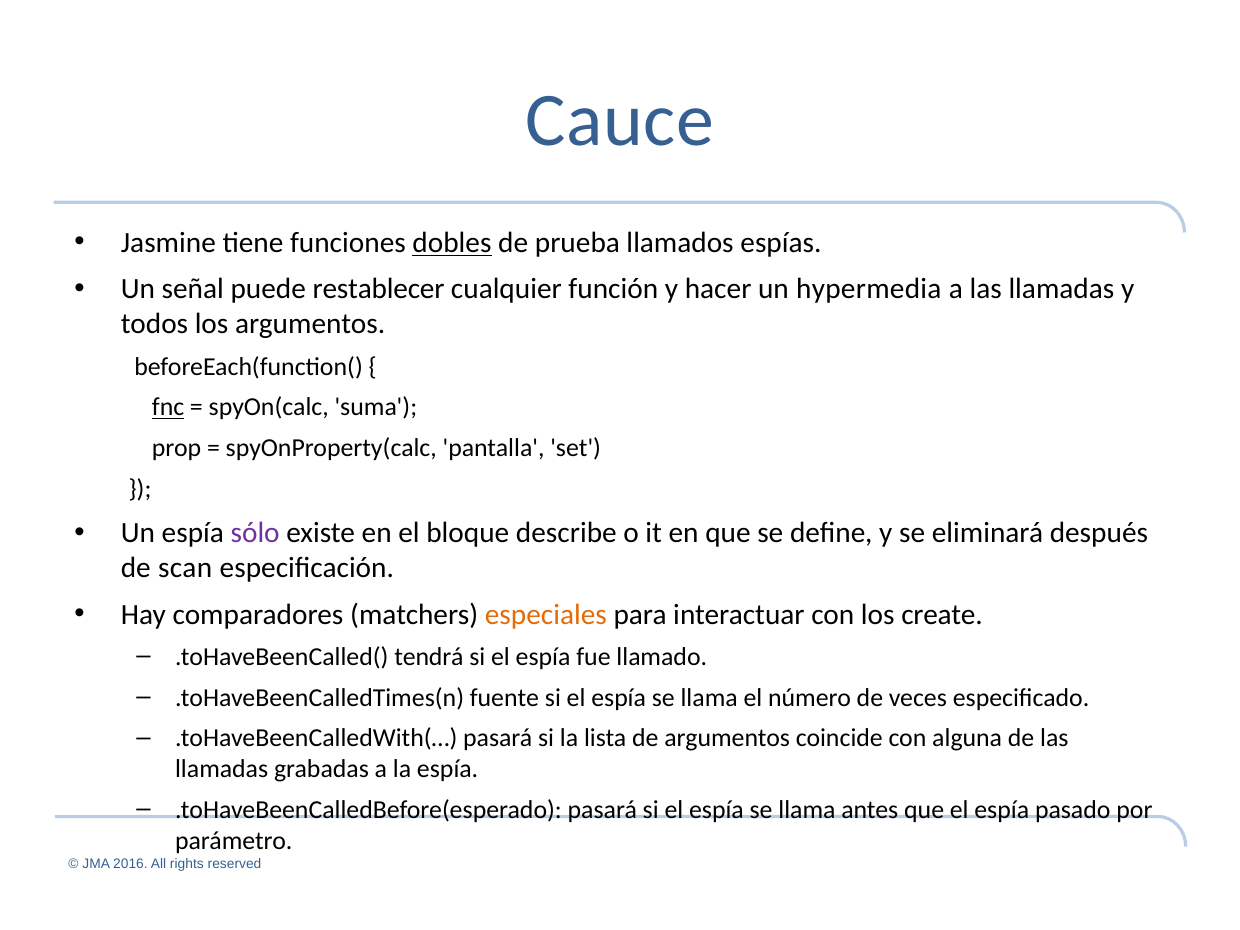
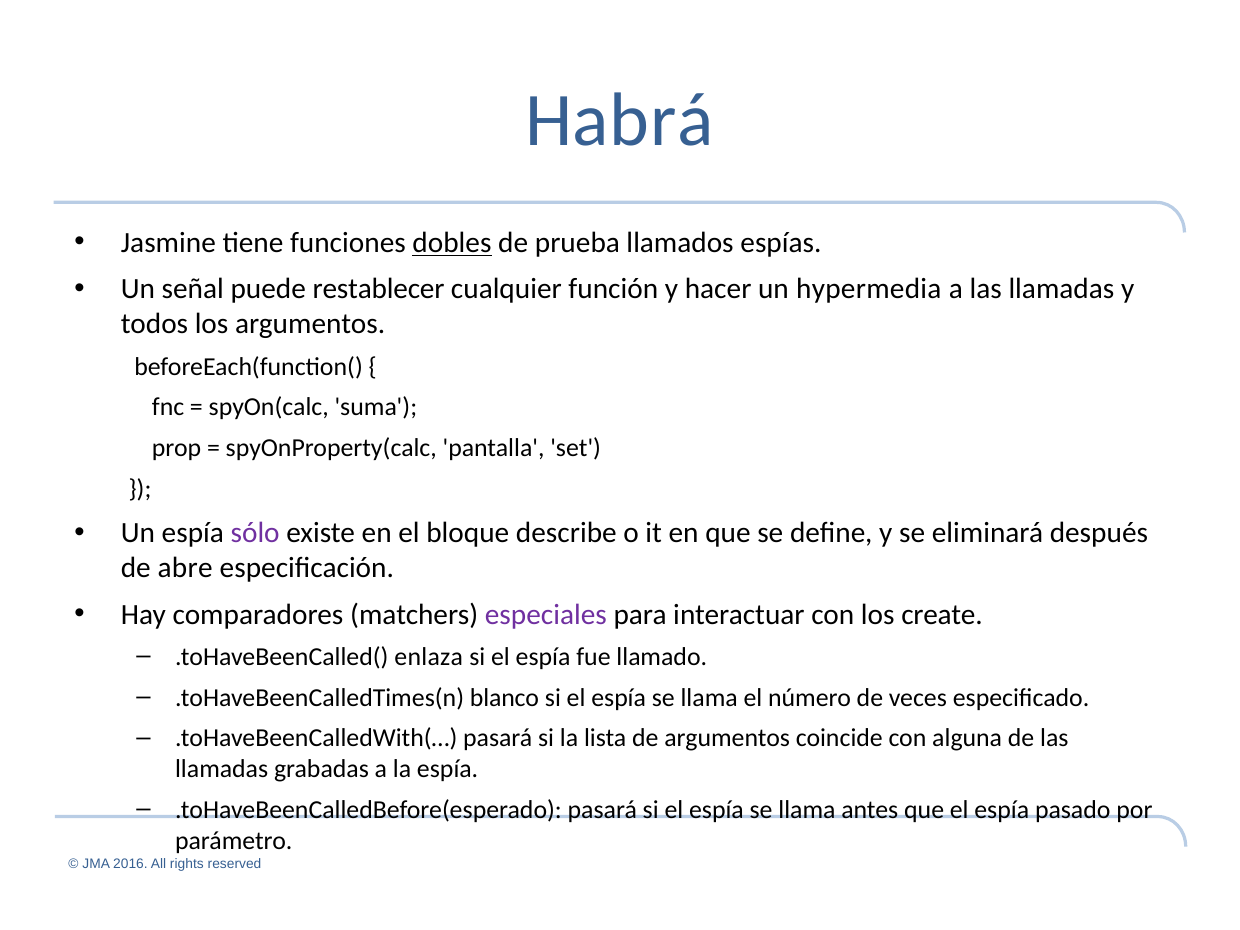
Cauce: Cauce -> Habrá
fnc underline: present -> none
scan: scan -> abre
especiales colour: orange -> purple
tendrá: tendrá -> enlaza
fuente: fuente -> blanco
